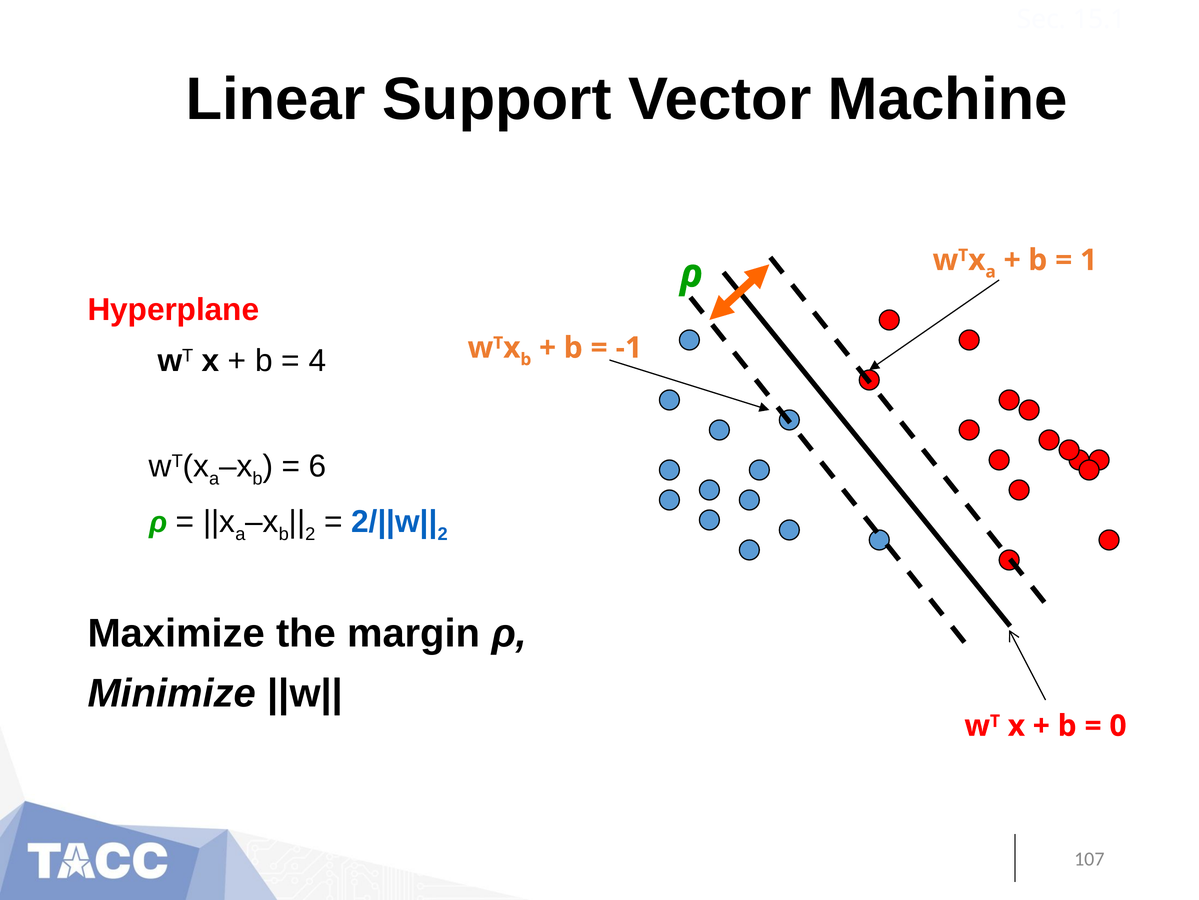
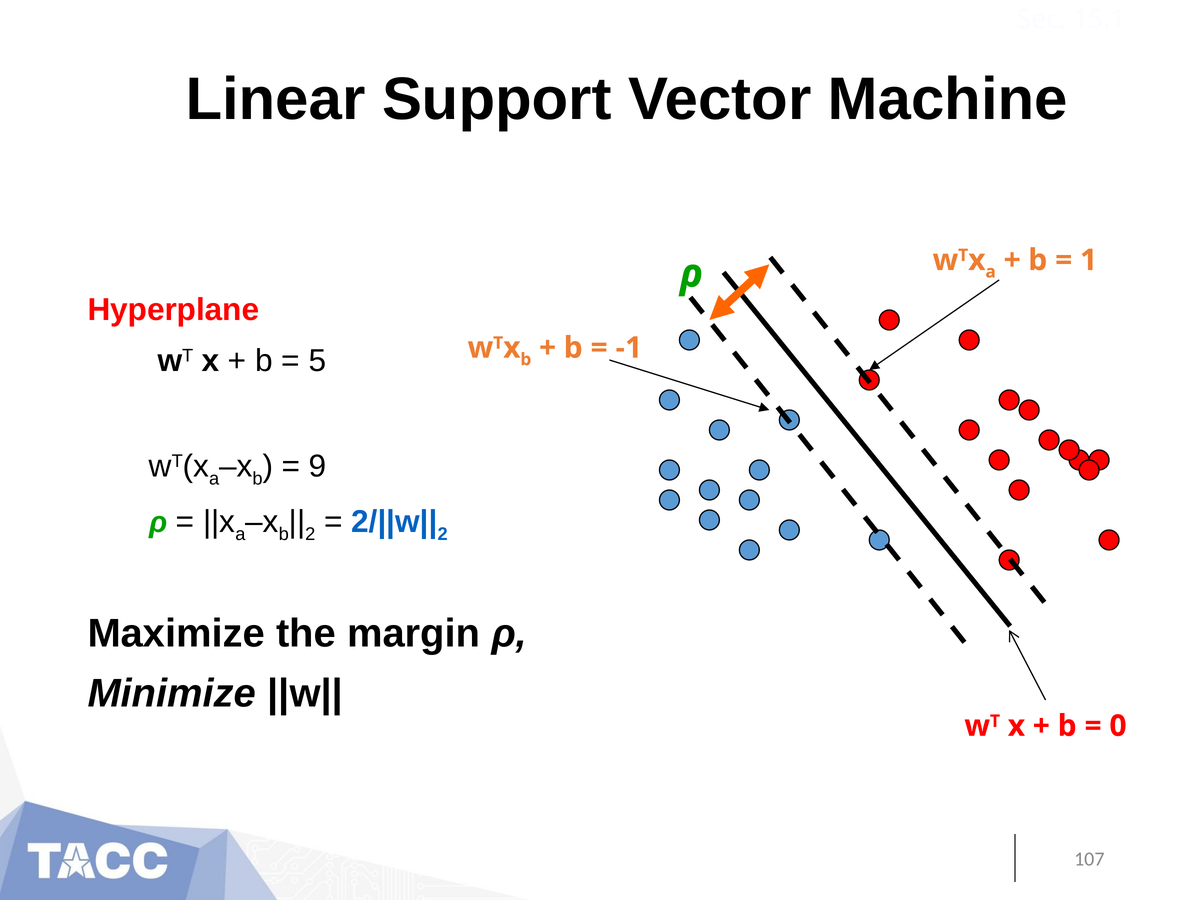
4: 4 -> 5
6: 6 -> 9
